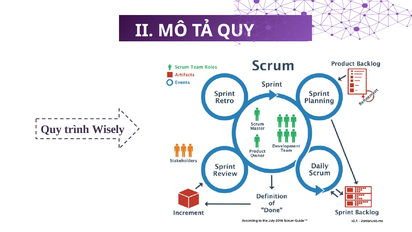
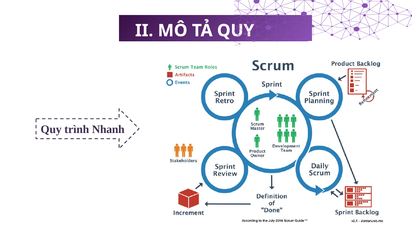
trình Wisely: Wisely -> Nhanh
